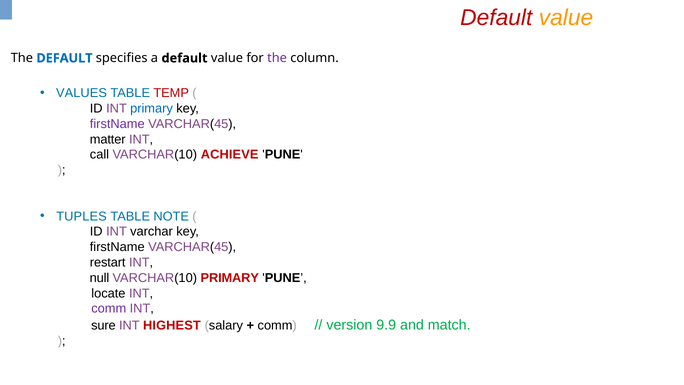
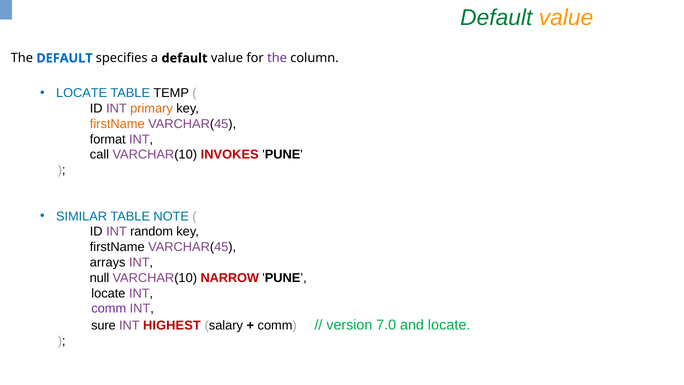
Default at (496, 18) colour: red -> green
VALUES at (82, 93): VALUES -> LOCATE
TEMP colour: red -> black
primary at (151, 108) colour: blue -> orange
firstName at (117, 124) colour: purple -> orange
matter: matter -> format
ACHIEVE: ACHIEVE -> INVOKES
TUPLES: TUPLES -> SIMILAR
varchar: varchar -> random
restart: restart -> arrays
VARCHAR(10 PRIMARY: PRIMARY -> NARROW
9.9: 9.9 -> 7.0
and match: match -> locate
